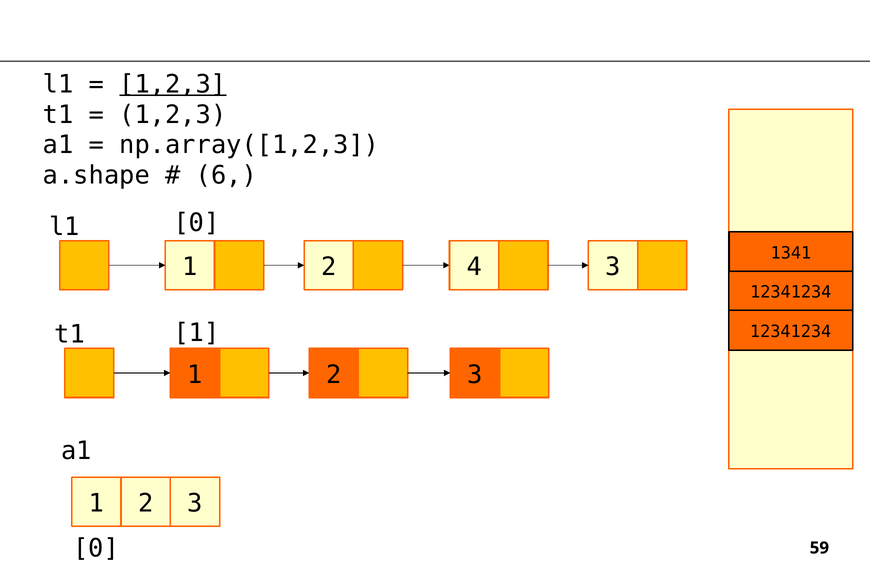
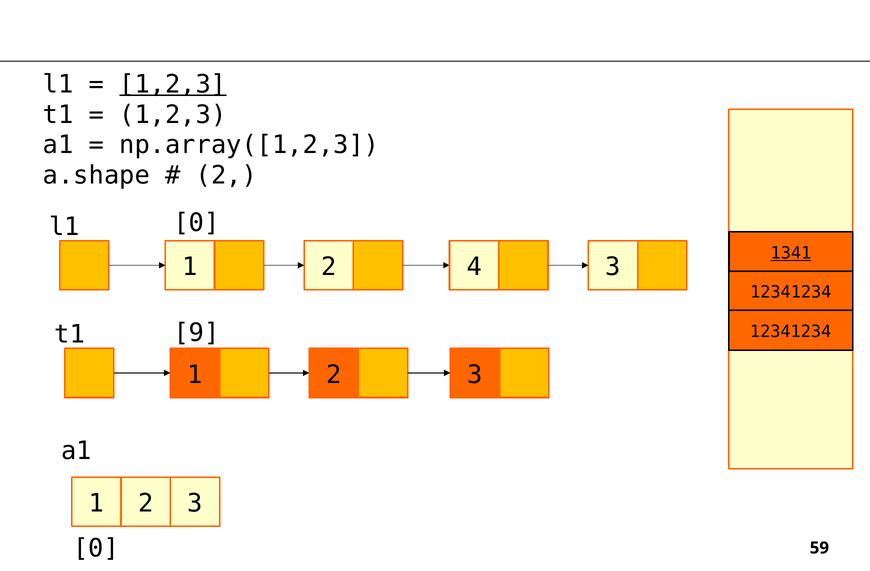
6 at (226, 176): 6 -> 2
1341 underline: none -> present
1 at (197, 333): 1 -> 9
